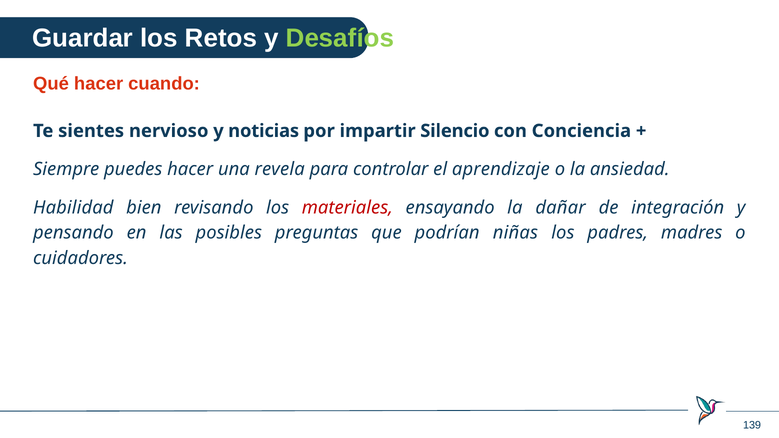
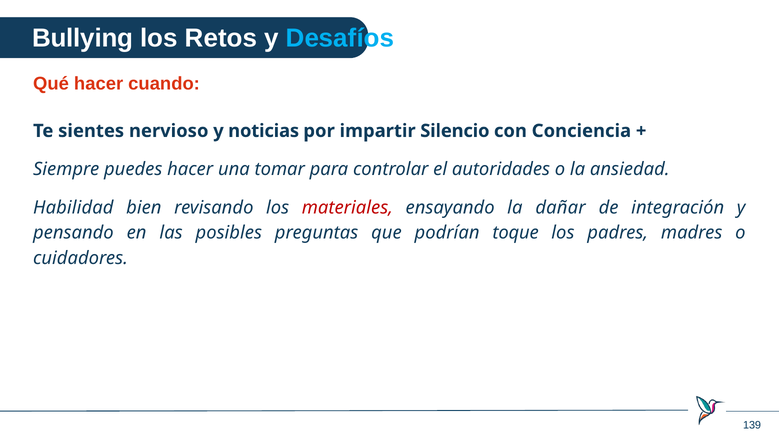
Guardar: Guardar -> Bullying
Desafíos colour: light green -> light blue
revela: revela -> tomar
aprendizaje: aprendizaje -> autoridades
niñas: niñas -> toque
